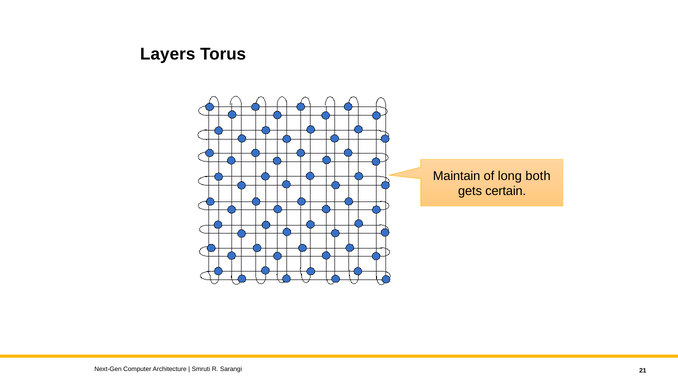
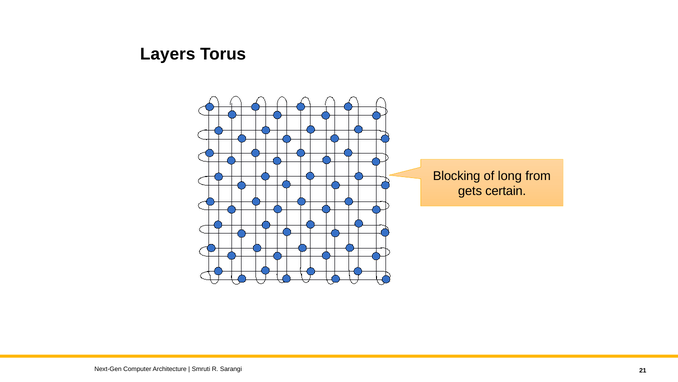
Maintain: Maintain -> Blocking
both: both -> from
